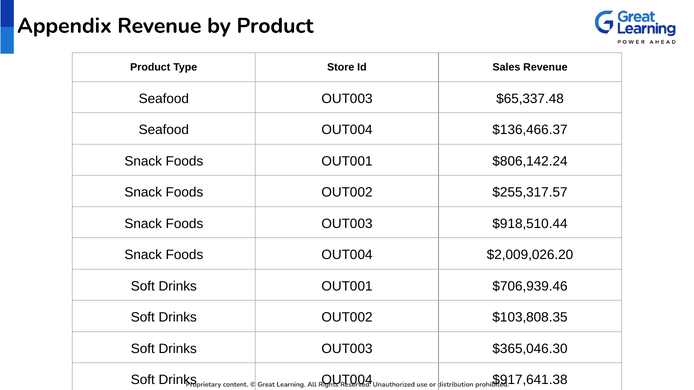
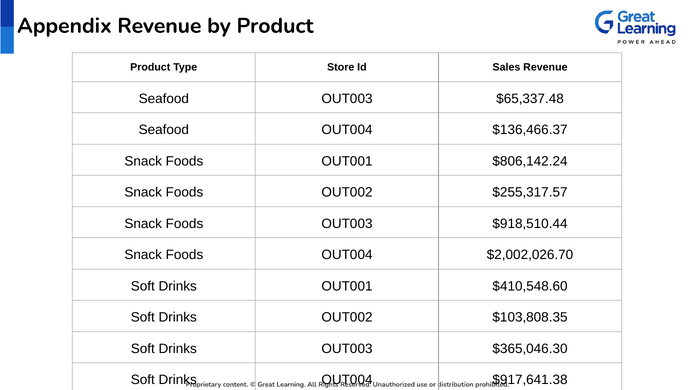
$2,009,026.20: $2,009,026.20 -> $2,002,026.70
$706,939.46: $706,939.46 -> $410,548.60
